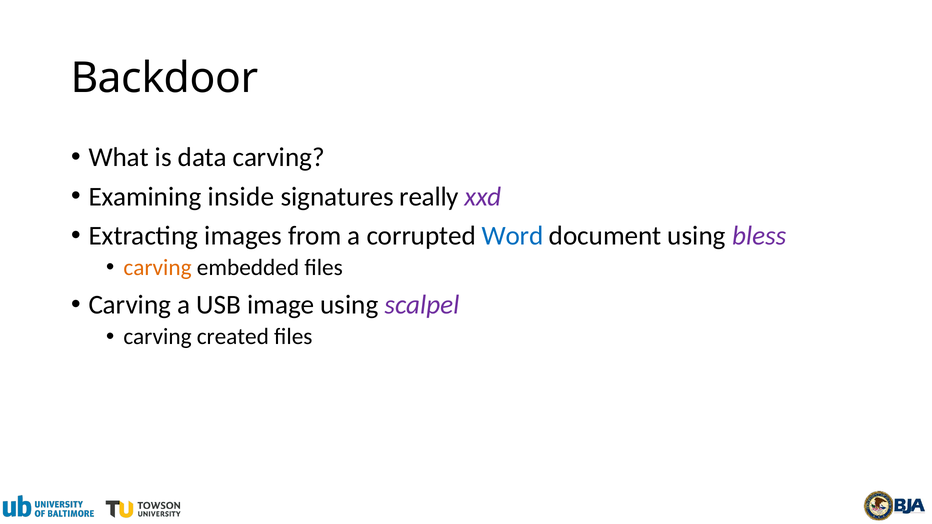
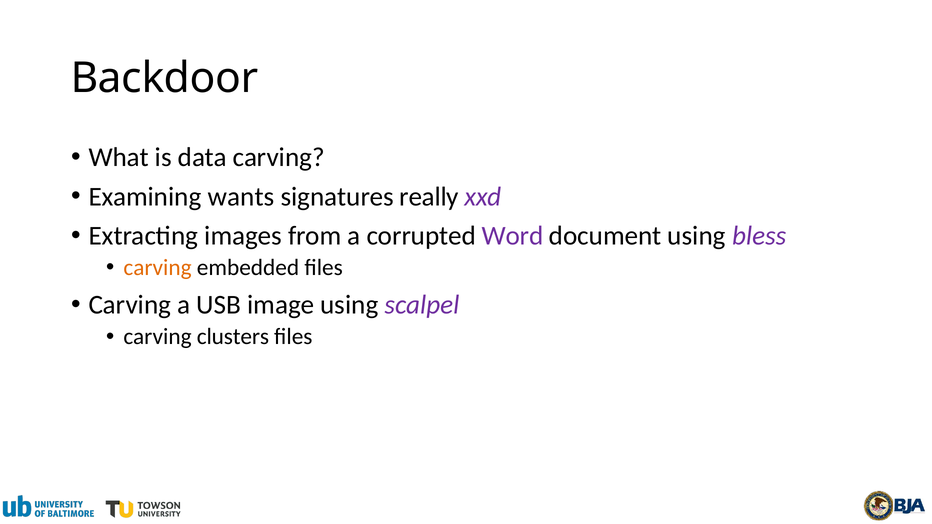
inside: inside -> wants
Word colour: blue -> purple
created: created -> clusters
